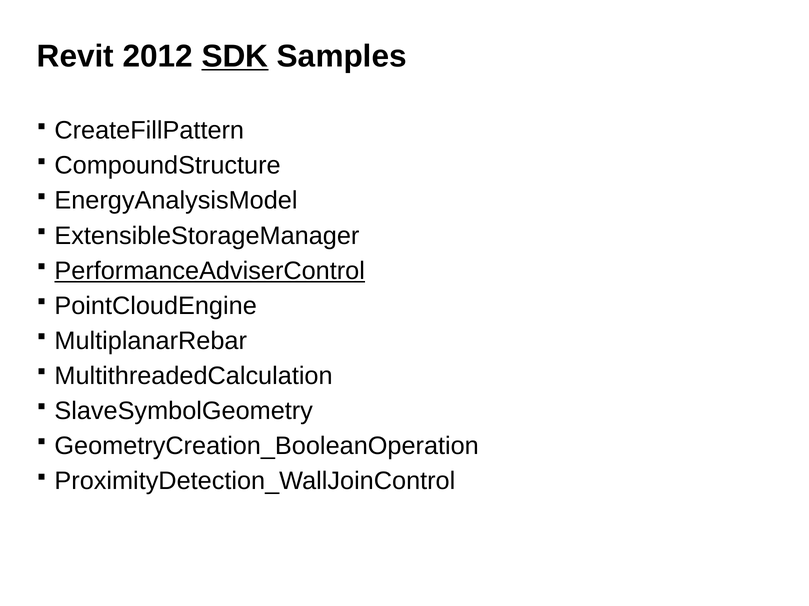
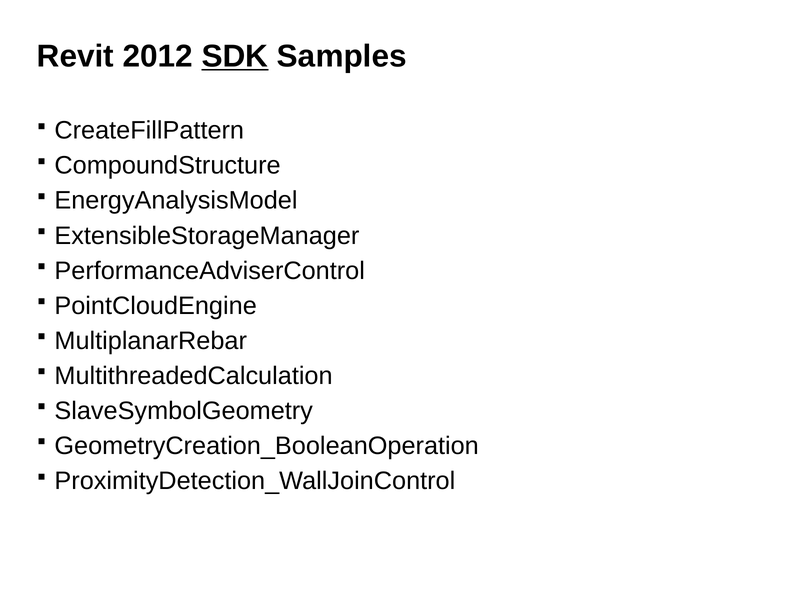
PerformanceAdviserControl underline: present -> none
